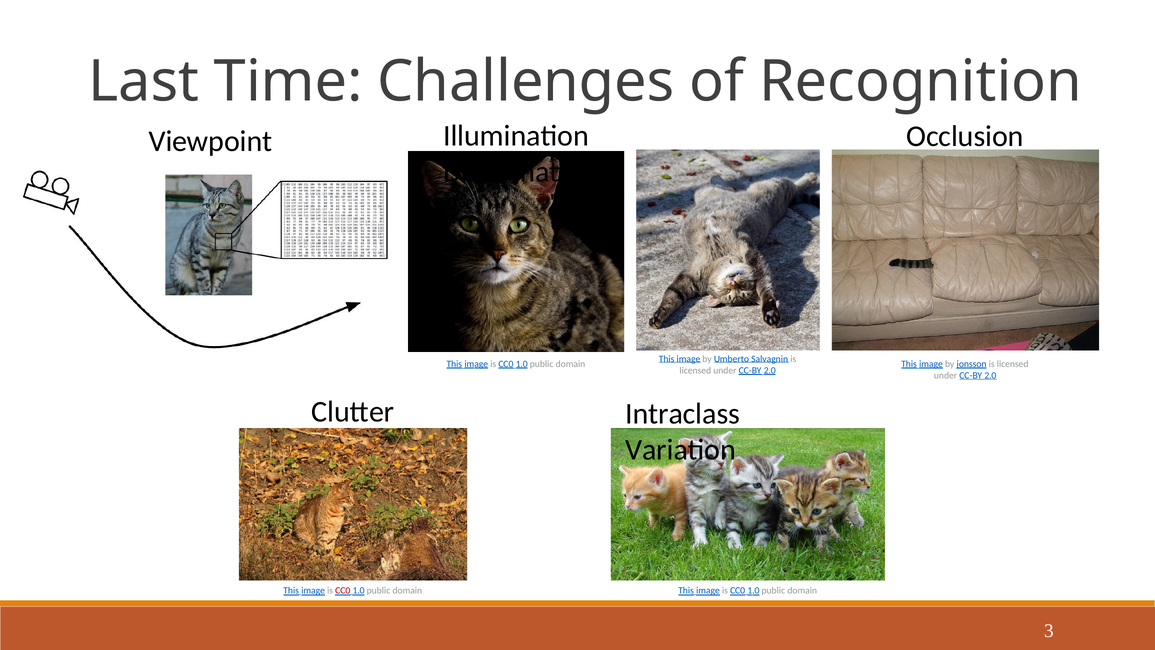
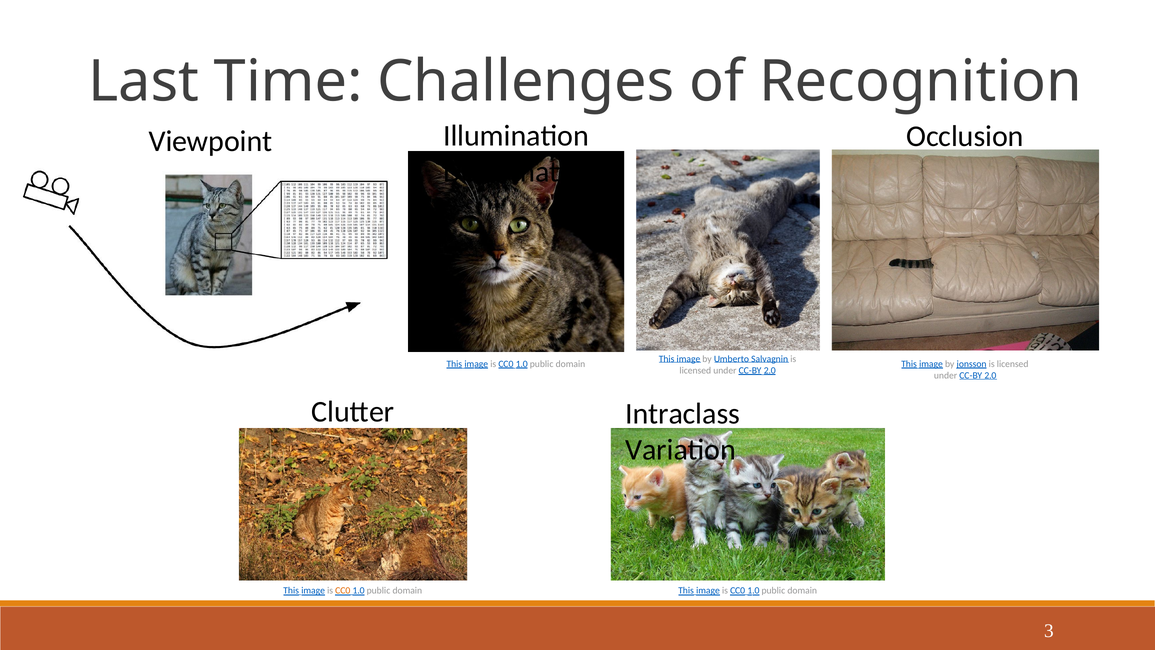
CC0 at (343, 590) colour: red -> orange
